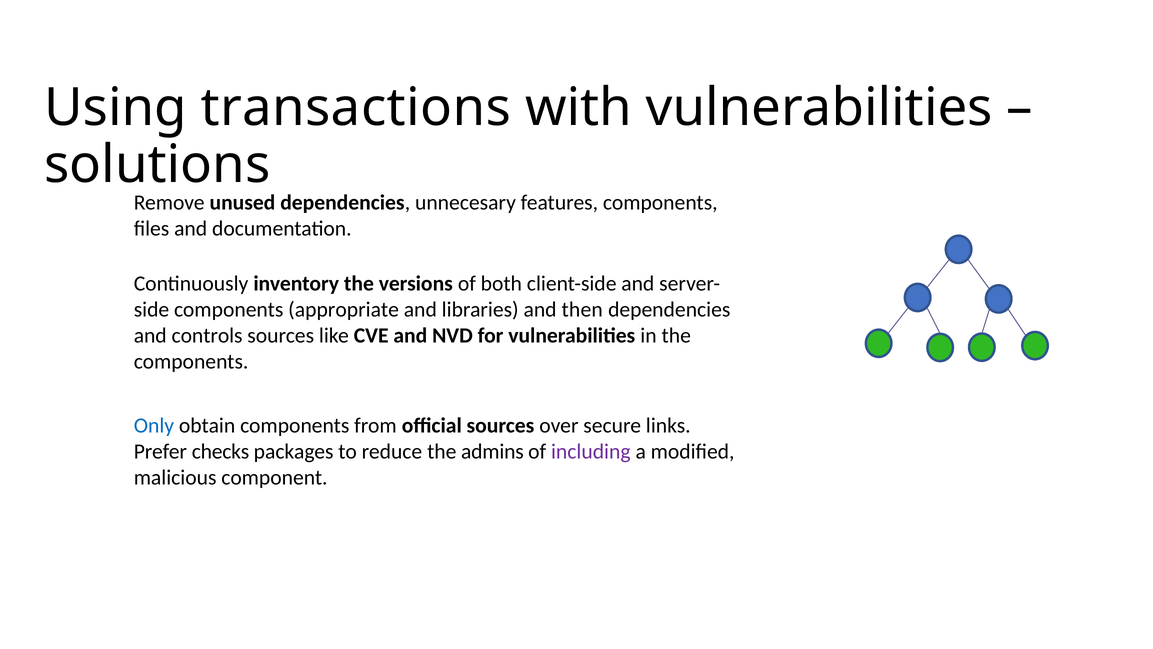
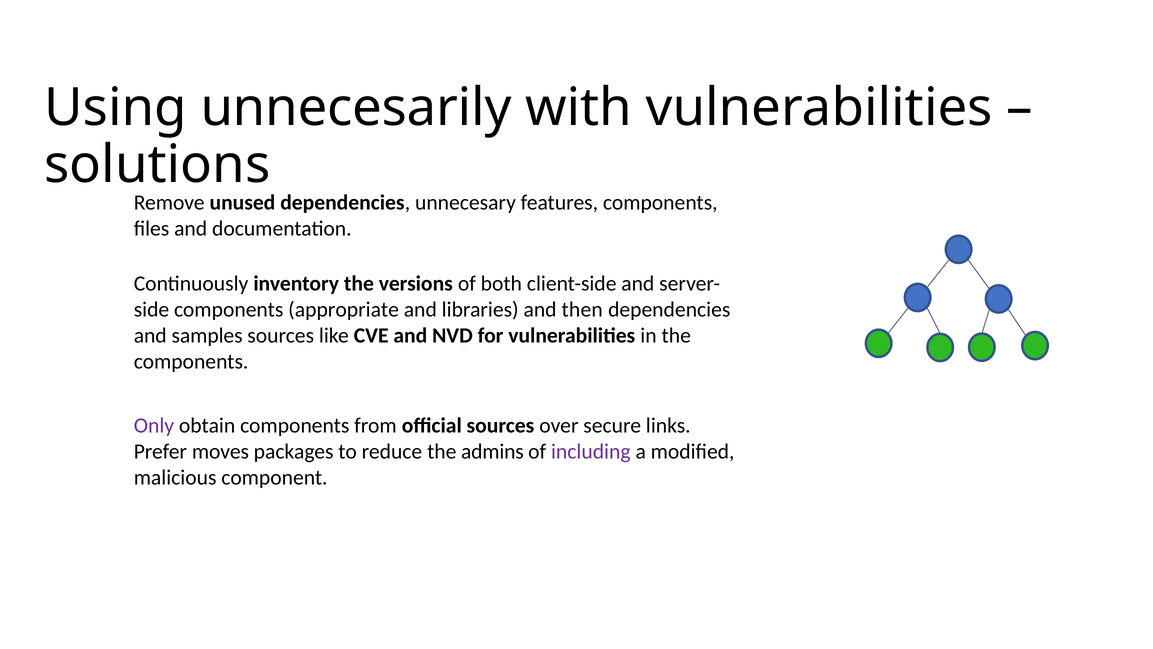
transactions: transactions -> unnecesarily
controls: controls -> samples
Only colour: blue -> purple
checks: checks -> moves
